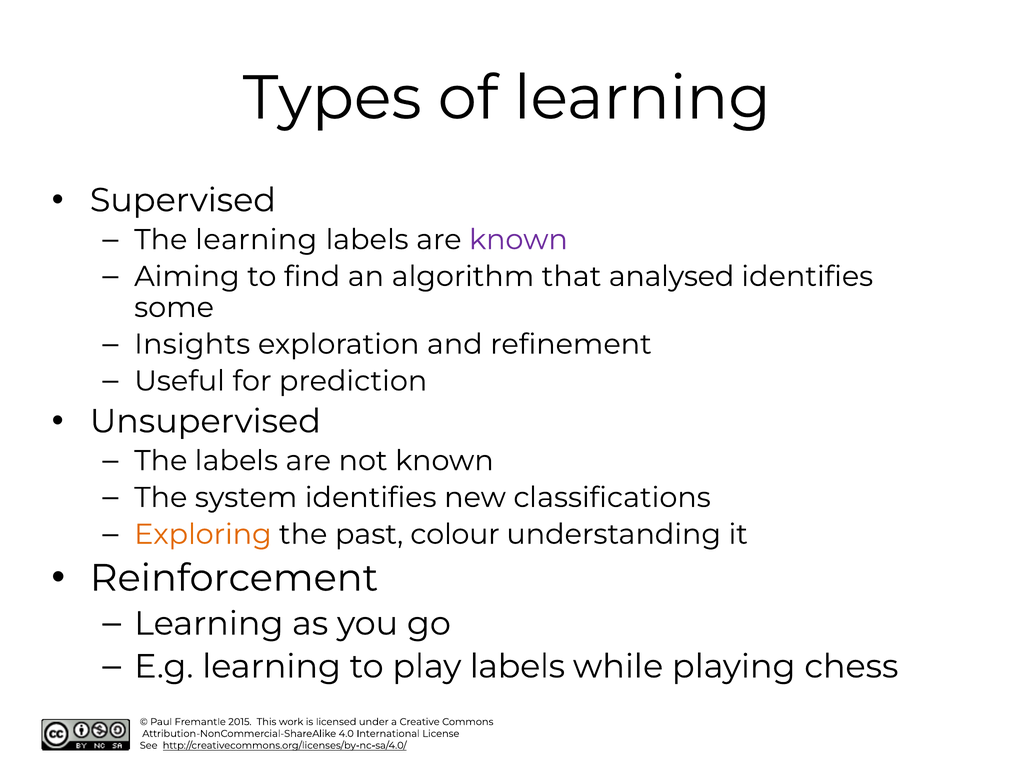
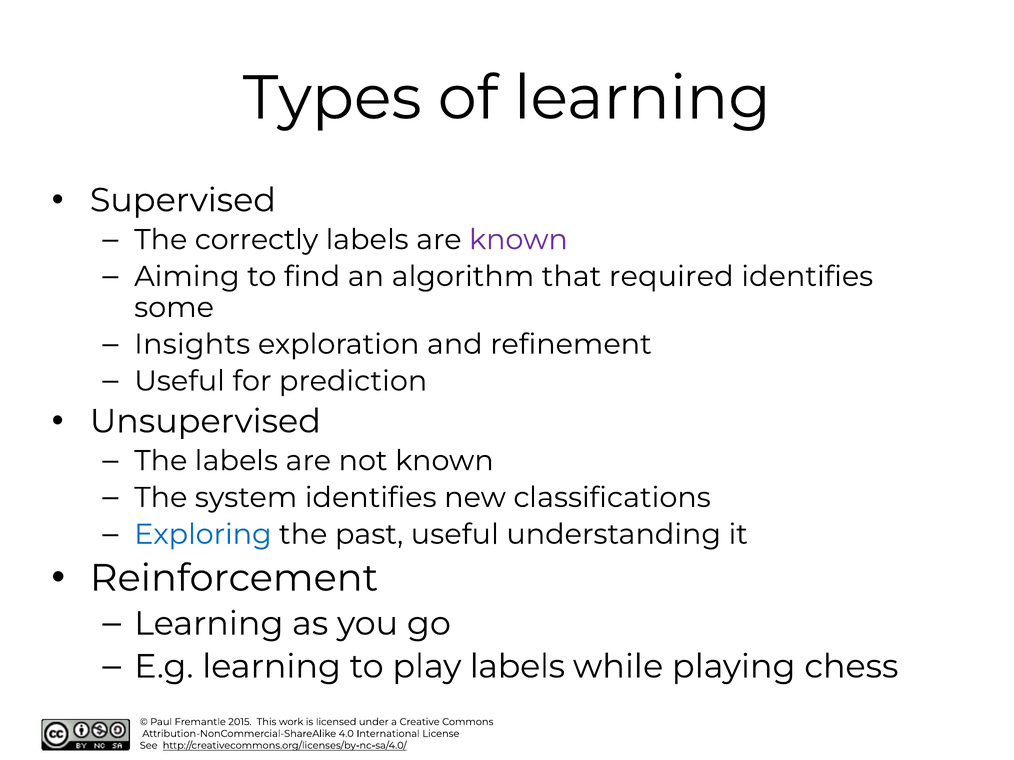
The learning: learning -> correctly
analysed: analysed -> required
Exploring colour: orange -> blue
past colour: colour -> useful
